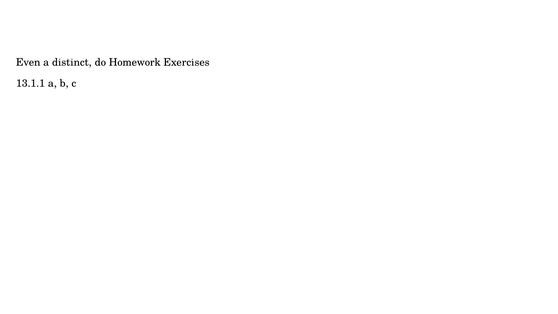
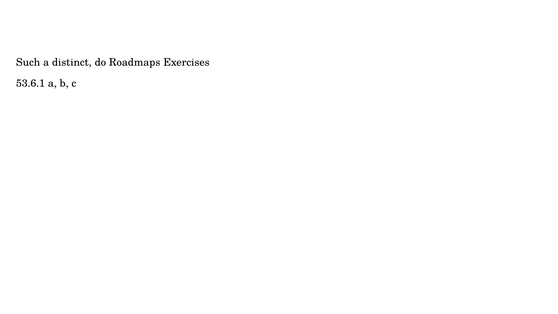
Even: Even -> Such
Homework: Homework -> Roadmaps
13.1.1: 13.1.1 -> 53.6.1
